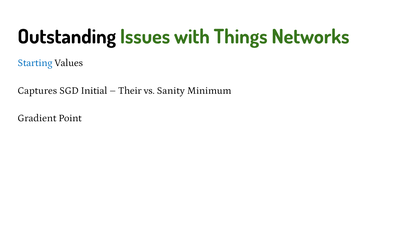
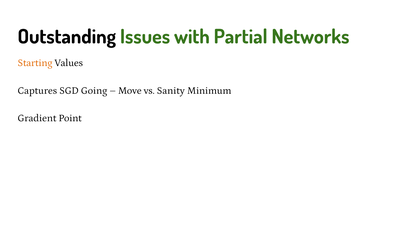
Things: Things -> Partial
Starting colour: blue -> orange
Initial: Initial -> Going
Their: Their -> Move
